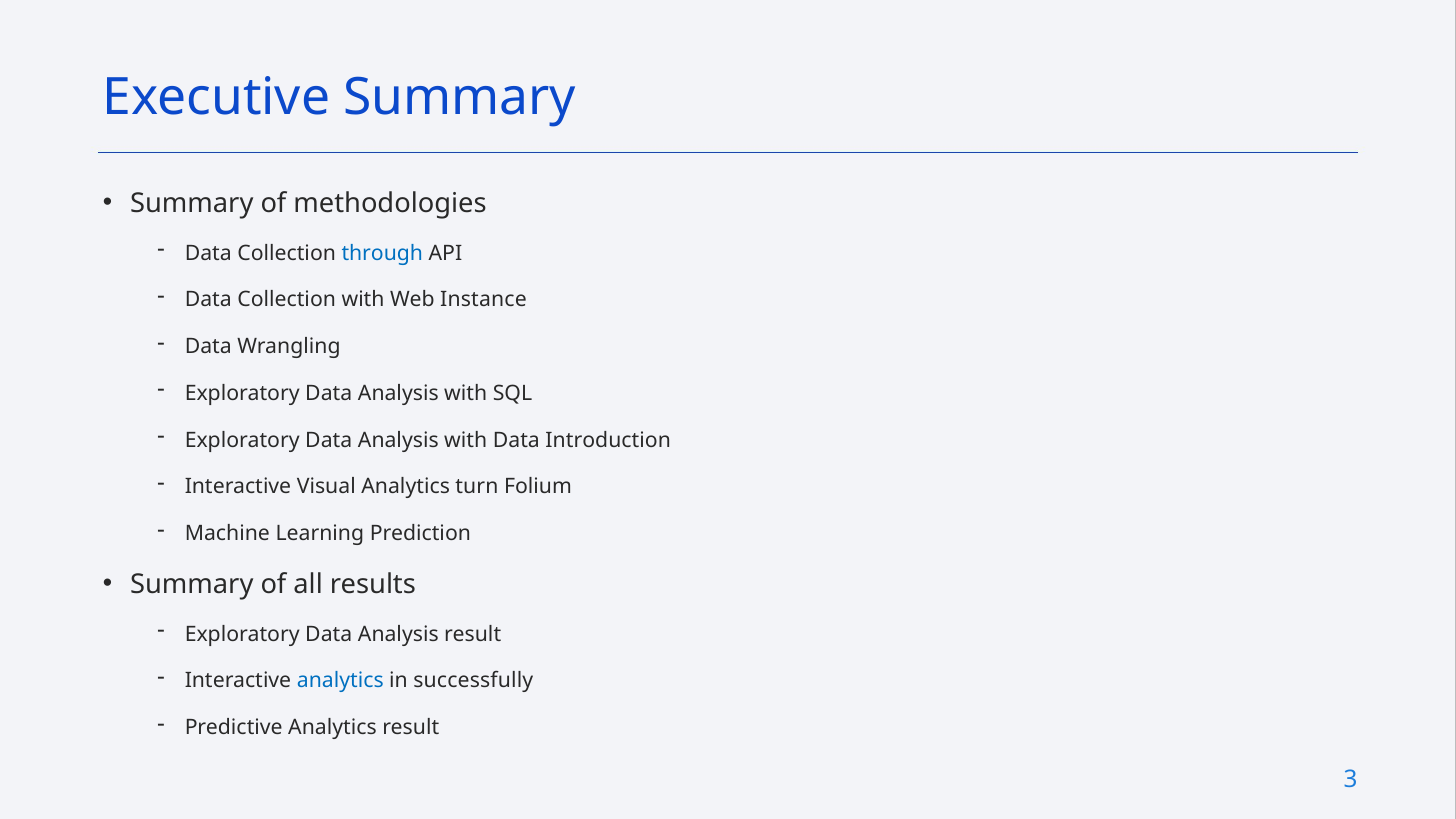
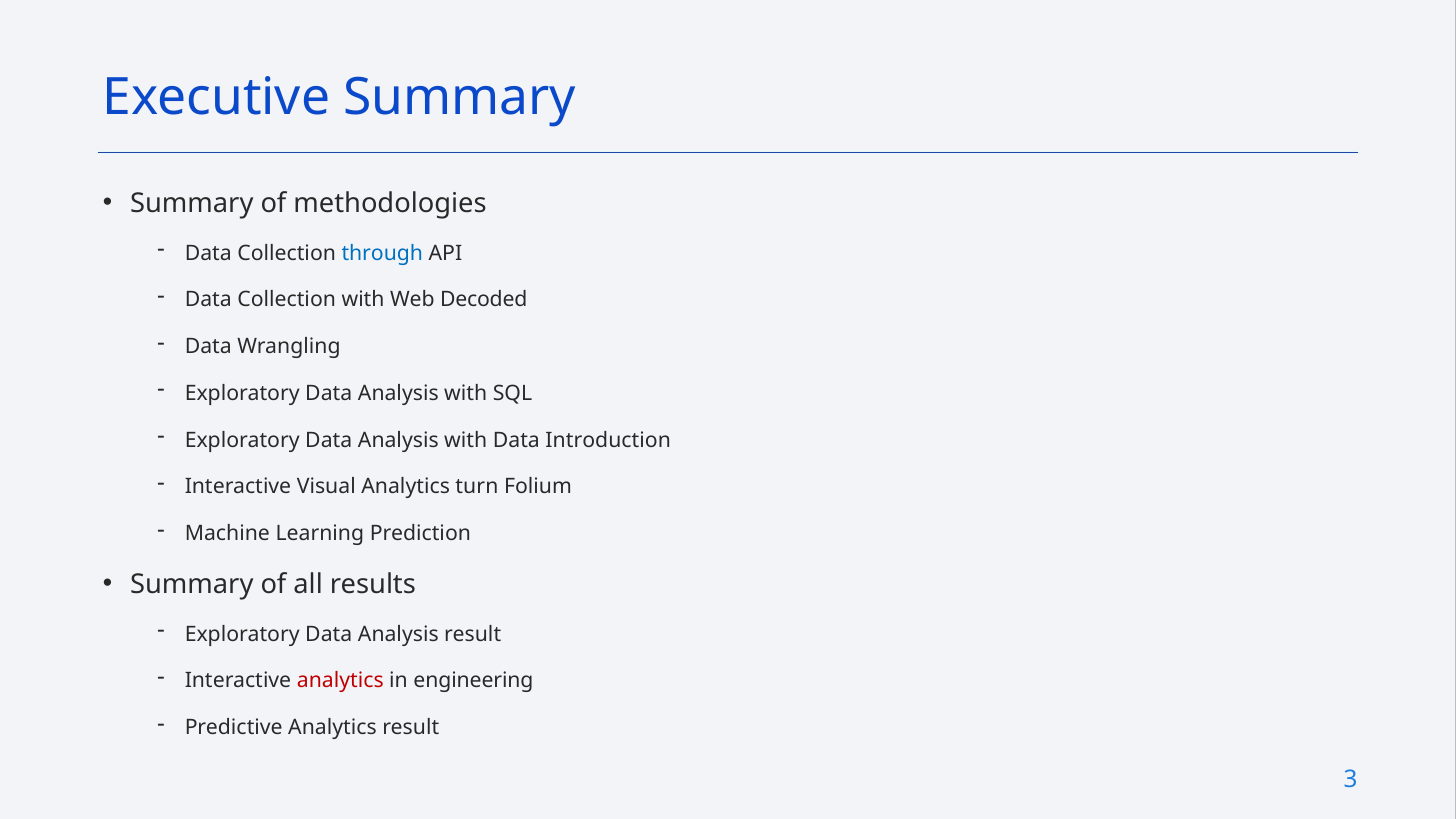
Instance: Instance -> Decoded
analytics at (340, 681) colour: blue -> red
successfully: successfully -> engineering
